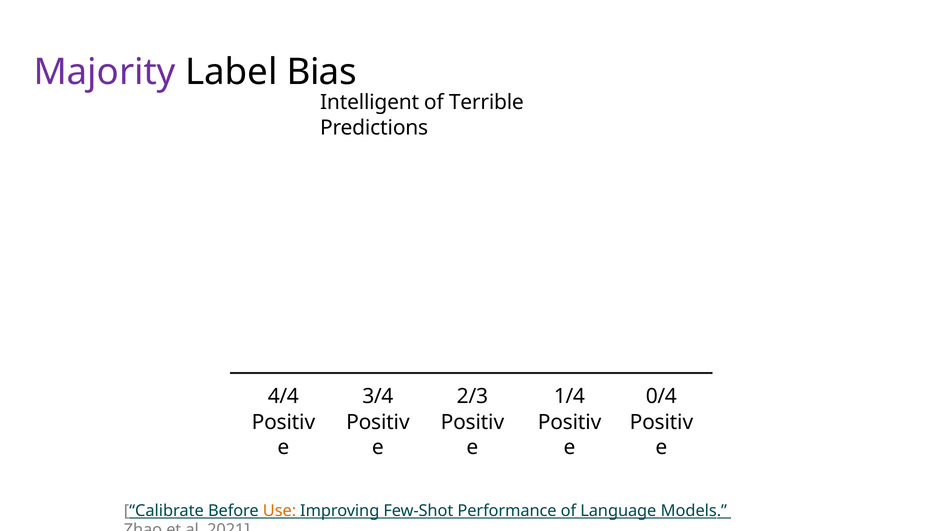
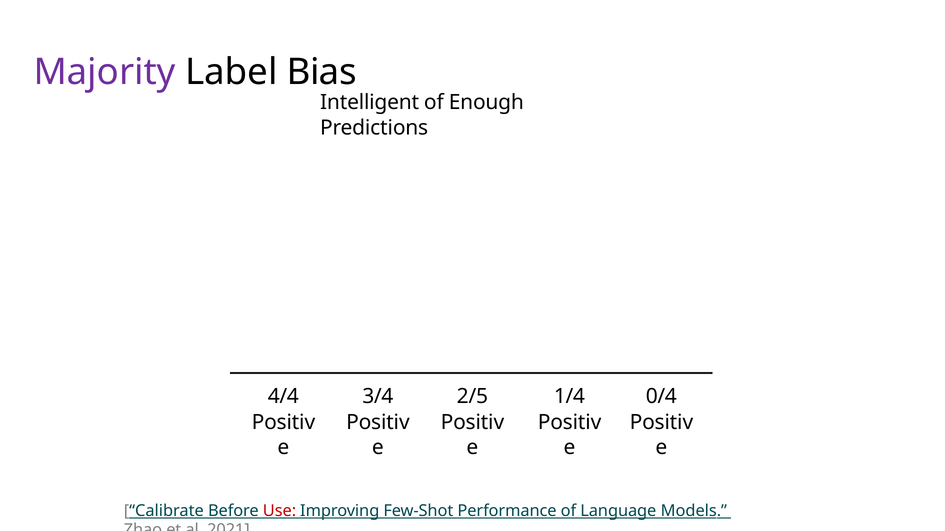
Terrible: Terrible -> Enough
2/3: 2/3 -> 2/5
Use colour: orange -> red
